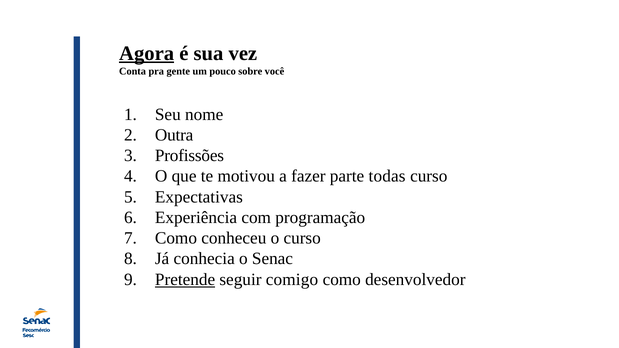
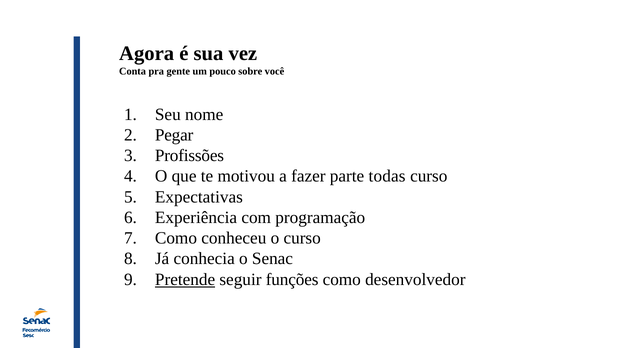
Agora underline: present -> none
Outra: Outra -> Pegar
comigo: comigo -> funções
